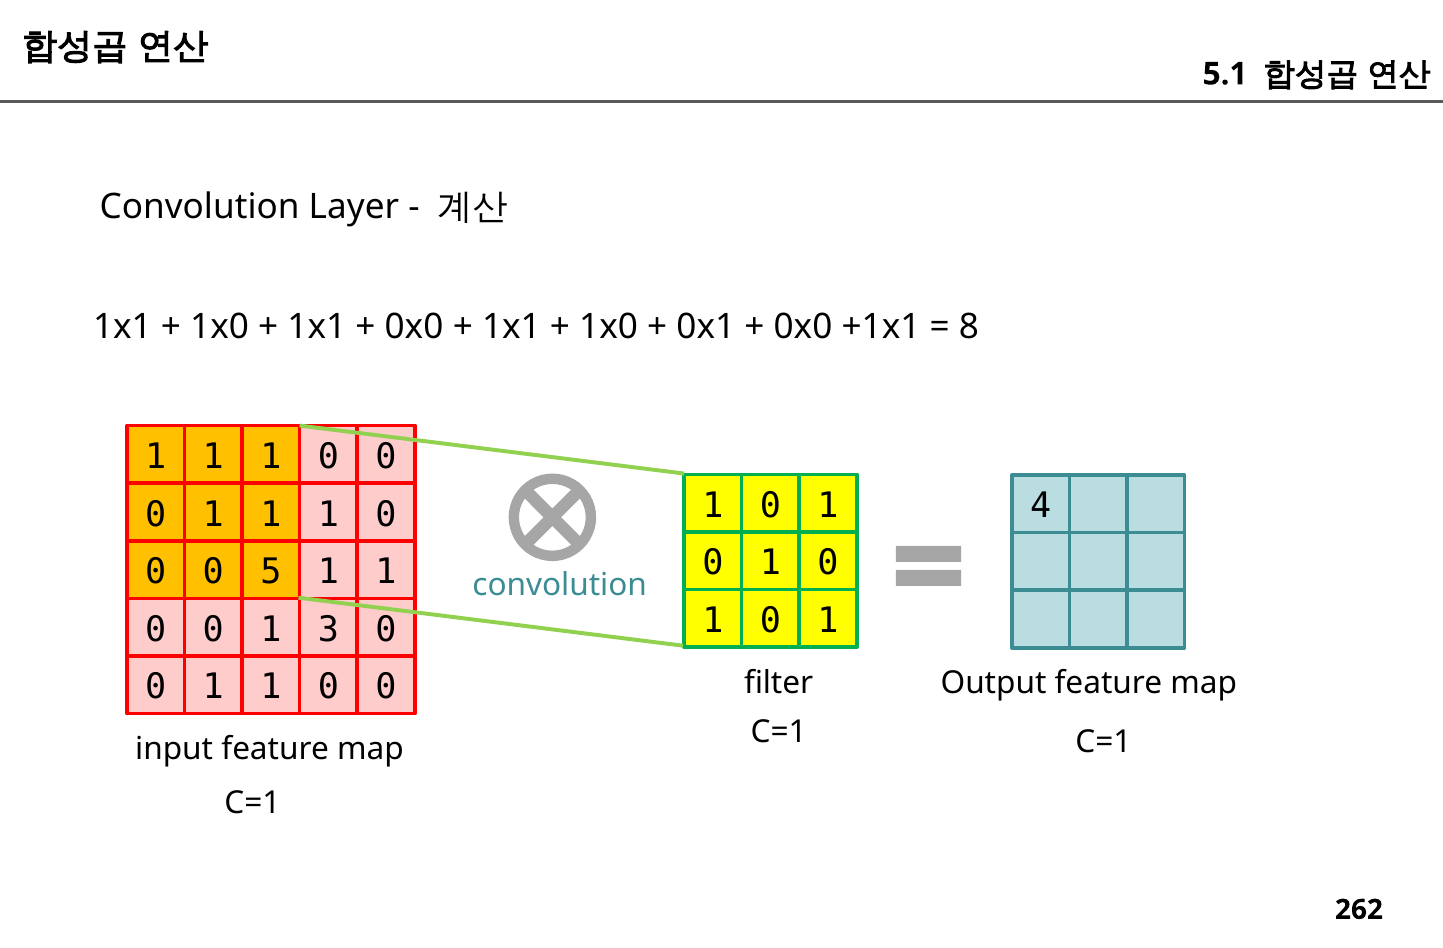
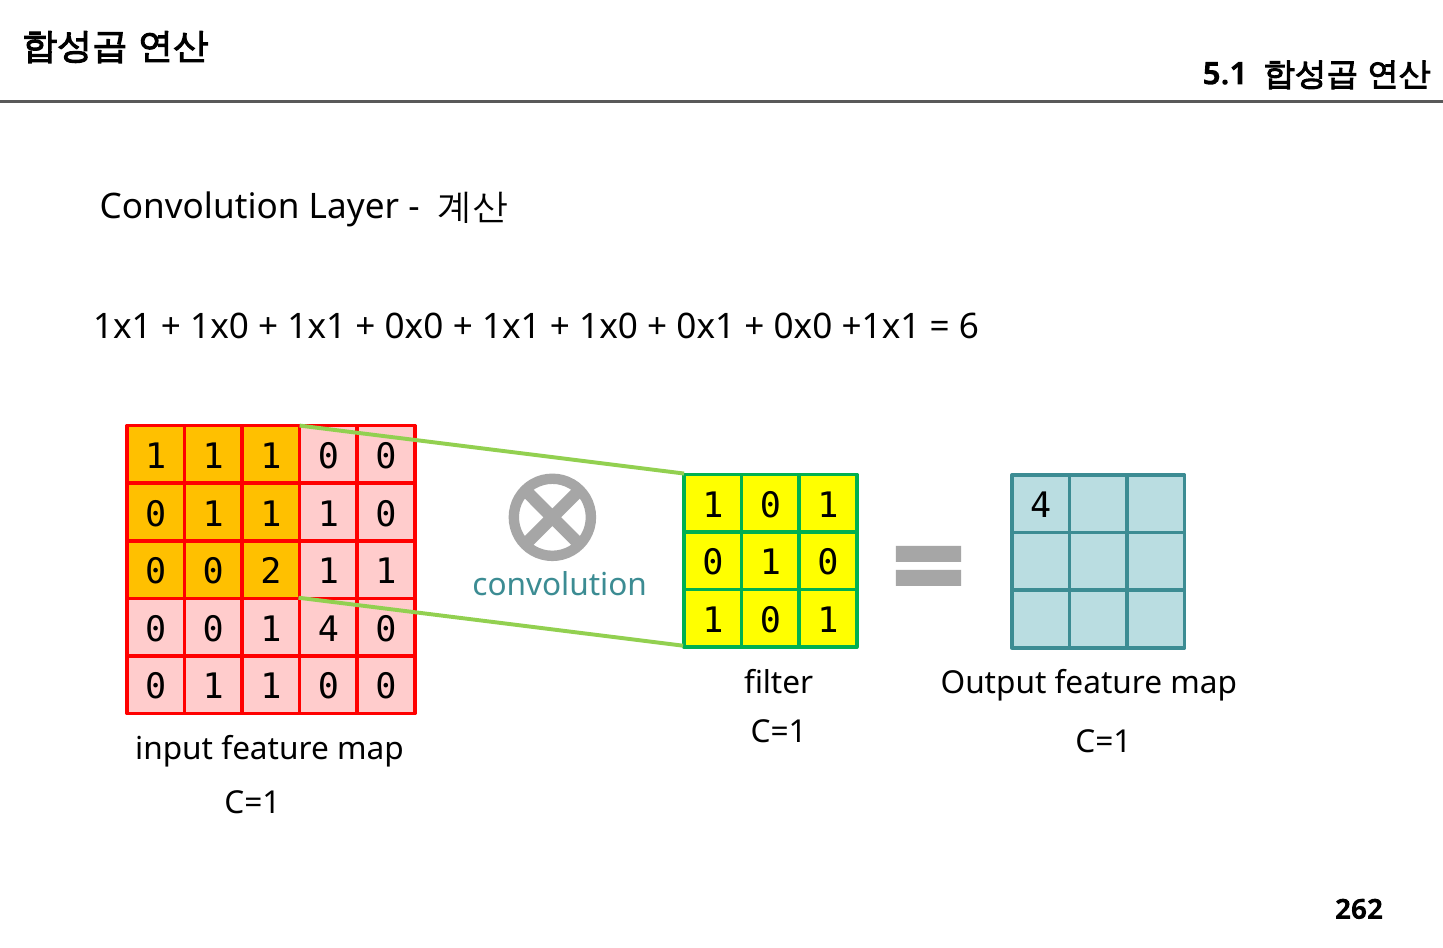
8: 8 -> 6
5: 5 -> 2
0 0 1 3: 3 -> 4
